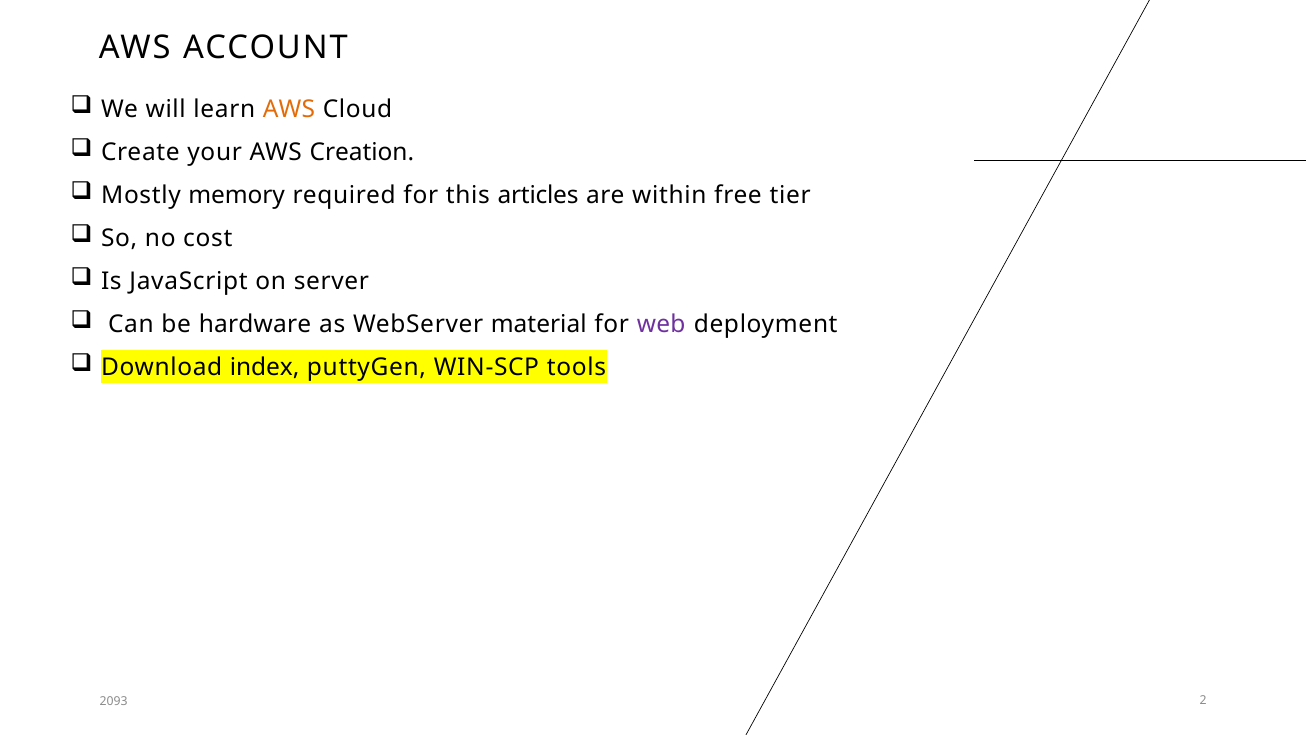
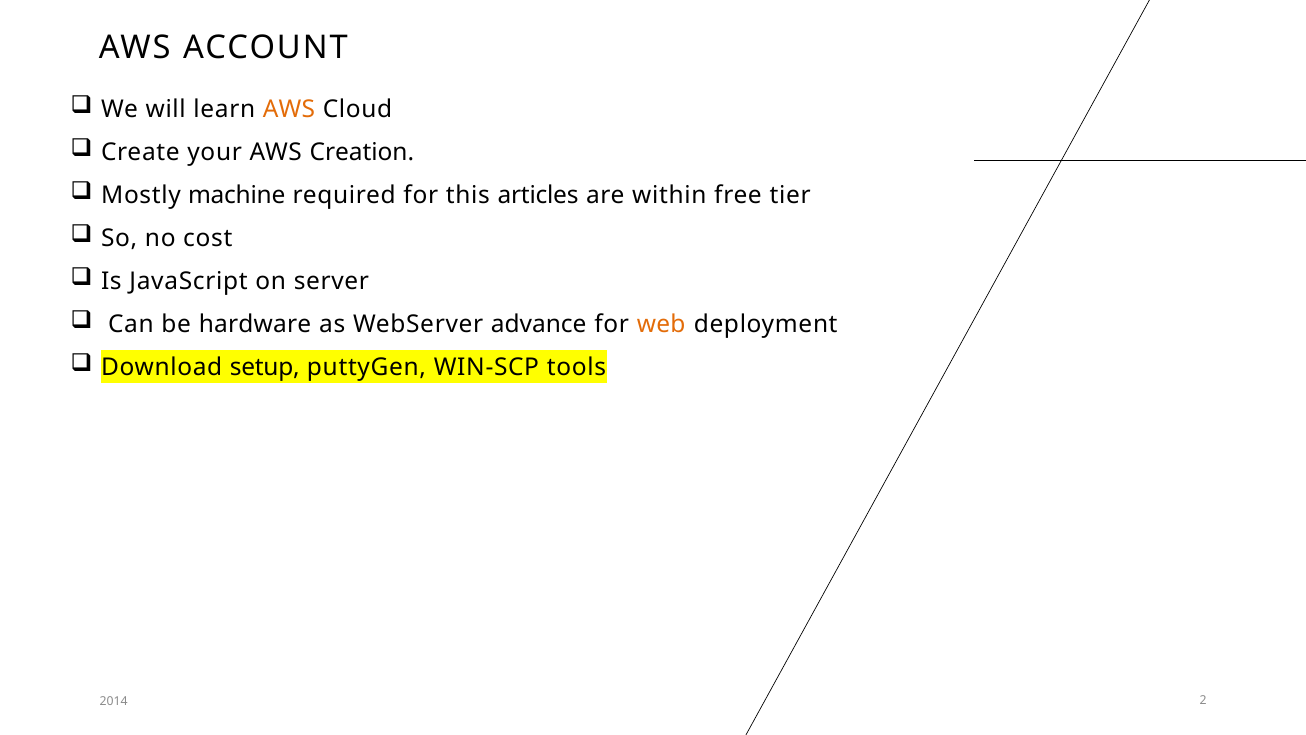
memory: memory -> machine
material: material -> advance
web colour: purple -> orange
index: index -> setup
2093: 2093 -> 2014
